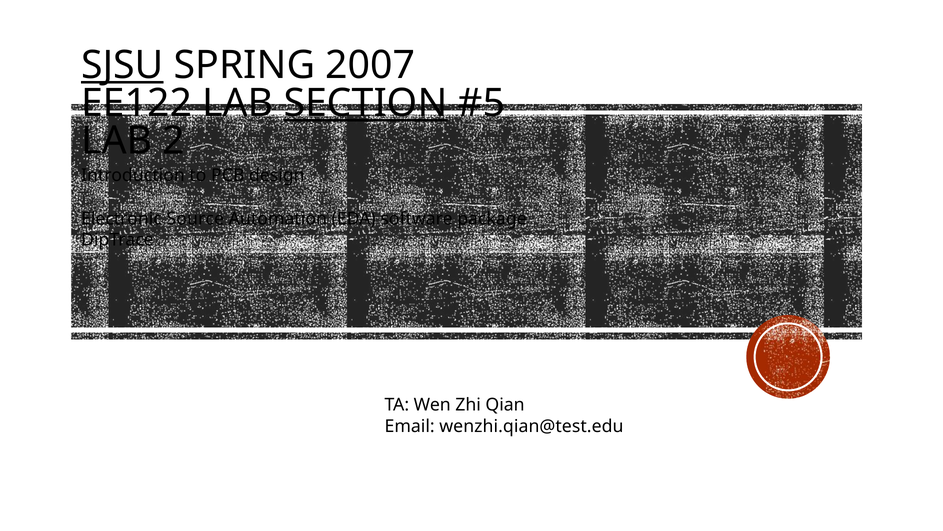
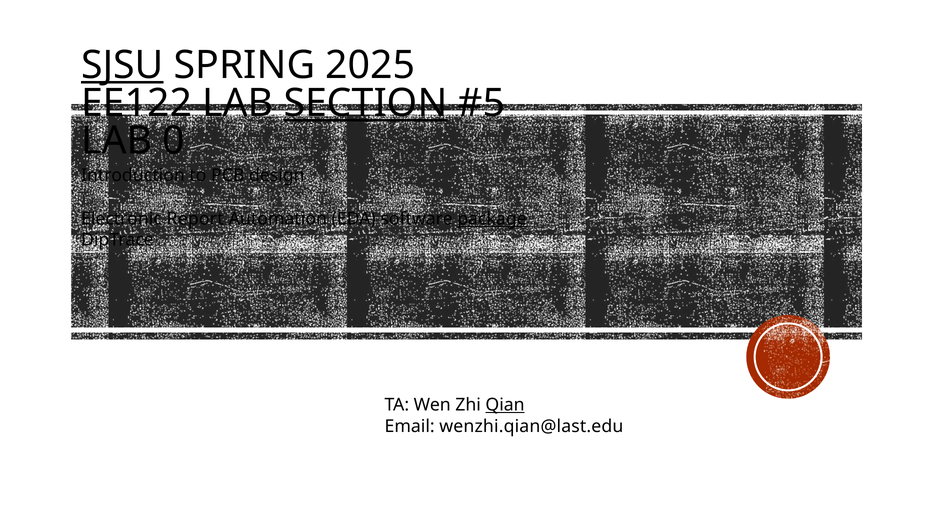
2007: 2007 -> 2025
2: 2 -> 0
Source: Source -> Report
package underline: none -> present
Qian underline: none -> present
wenzhi.qian@test.edu: wenzhi.qian@test.edu -> wenzhi.qian@last.edu
